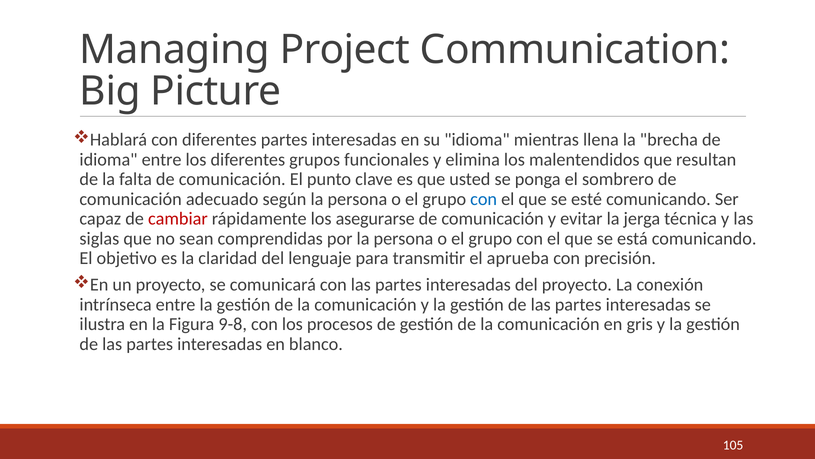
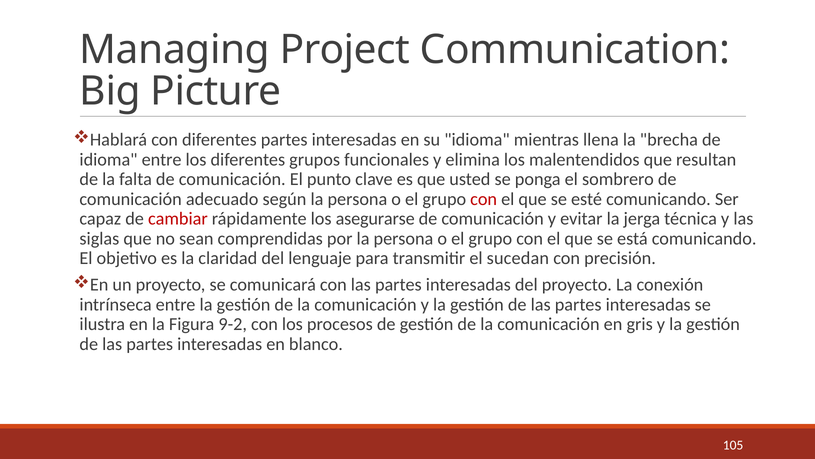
con at (484, 199) colour: blue -> red
aprueba: aprueba -> sucedan
9-8: 9-8 -> 9-2
